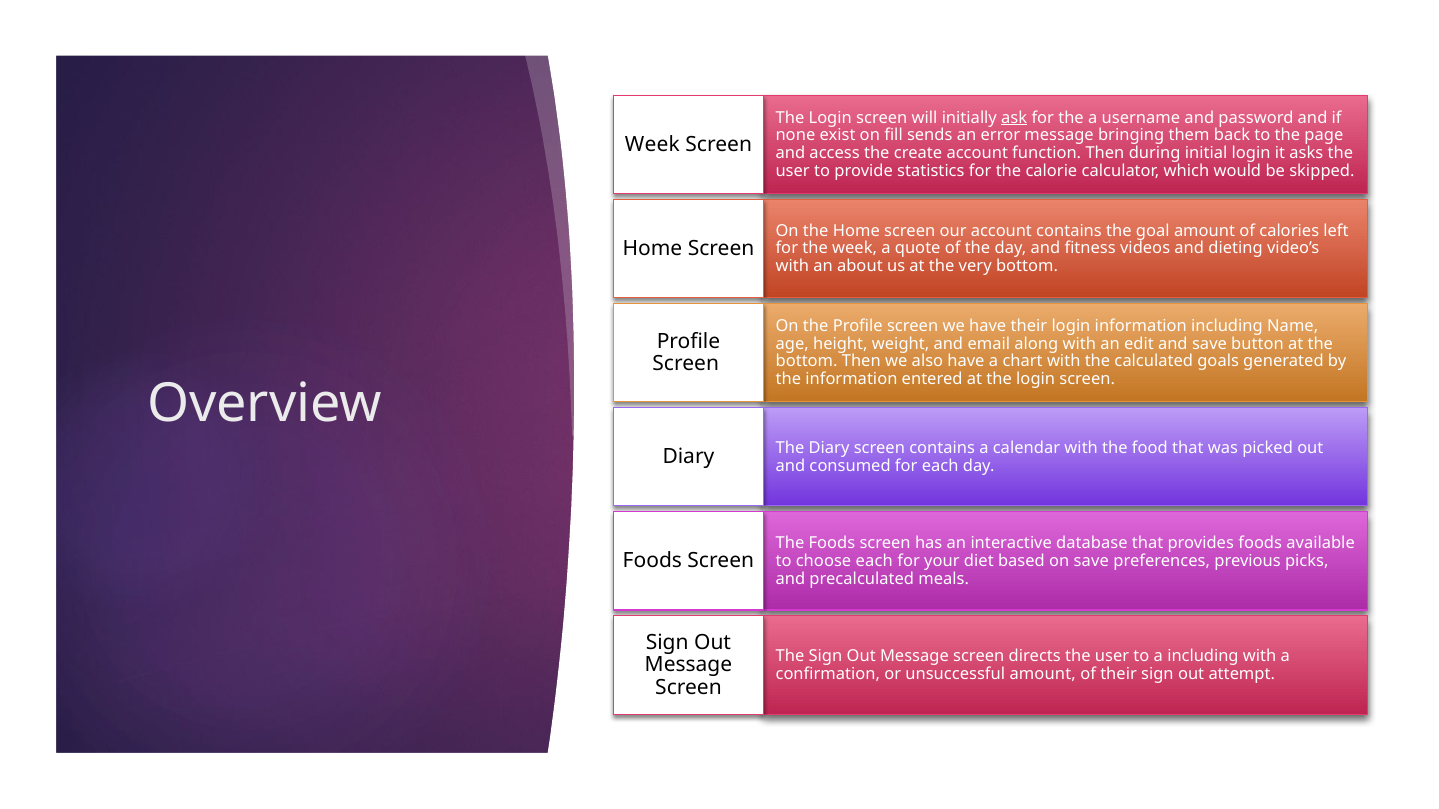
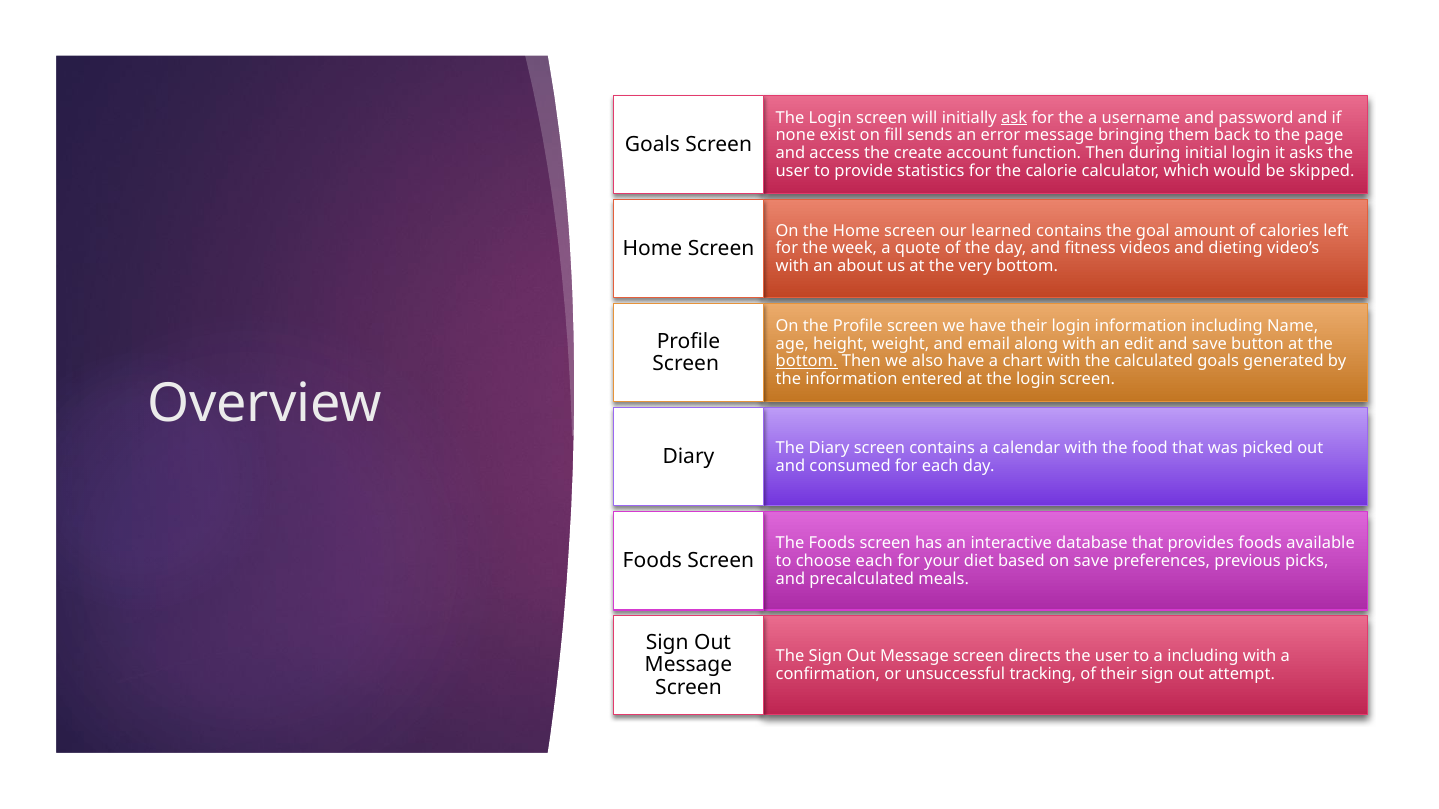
Week at (652, 144): Week -> Goals
our account: account -> learned
bottom at (807, 362) underline: none -> present
unsuccessful amount: amount -> tracking
